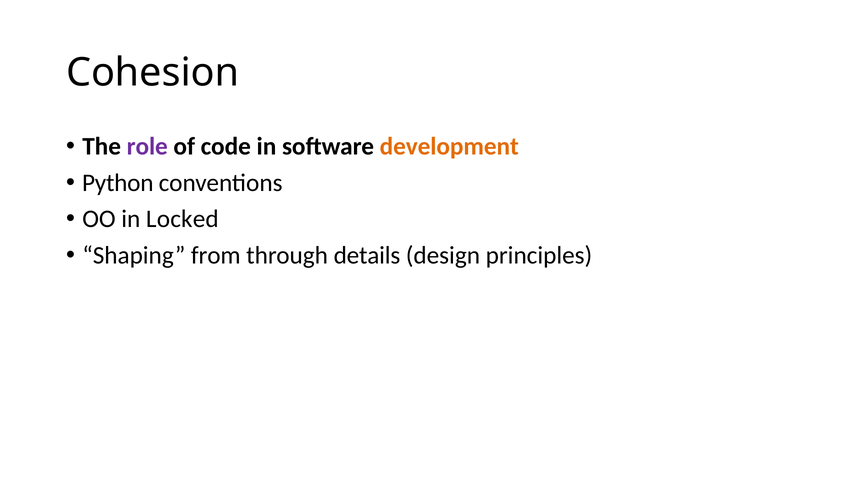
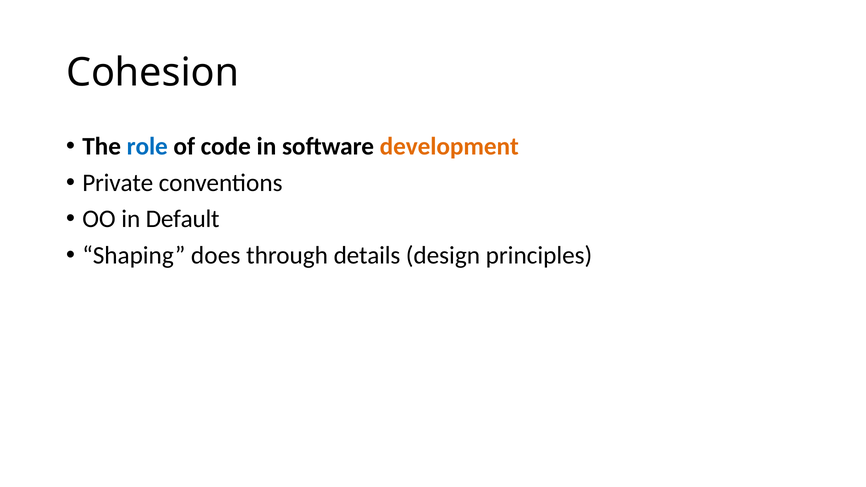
role colour: purple -> blue
Python: Python -> Private
Locked: Locked -> Default
from: from -> does
